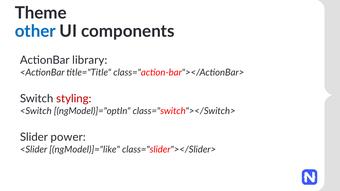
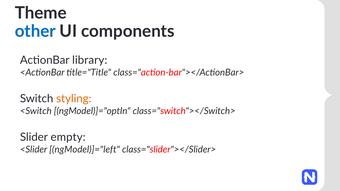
styling colour: red -> orange
power: power -> empty
ngModel)]="like: ngModel)]="like -> ngModel)]="left
